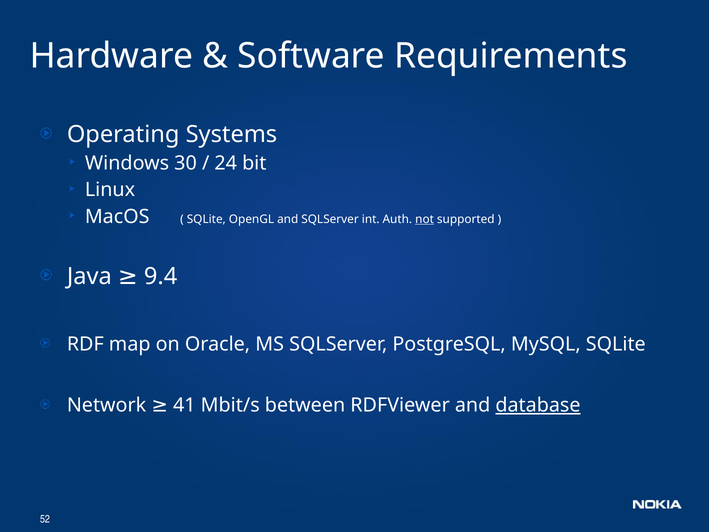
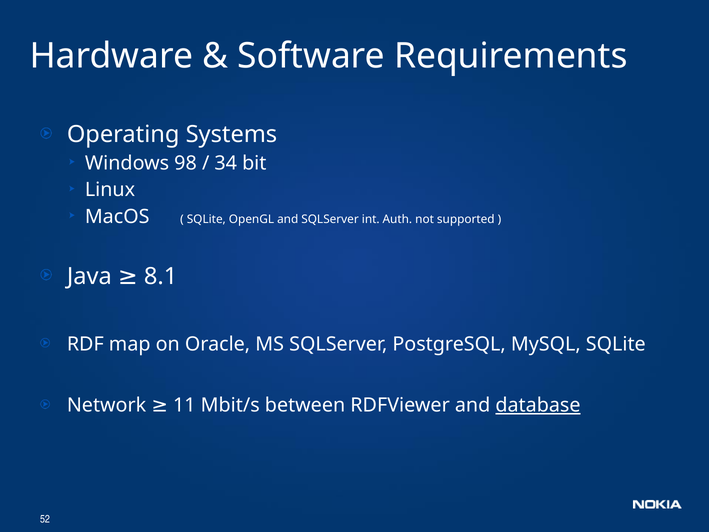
30: 30 -> 98
24: 24 -> 34
not underline: present -> none
9.4: 9.4 -> 8.1
41: 41 -> 11
